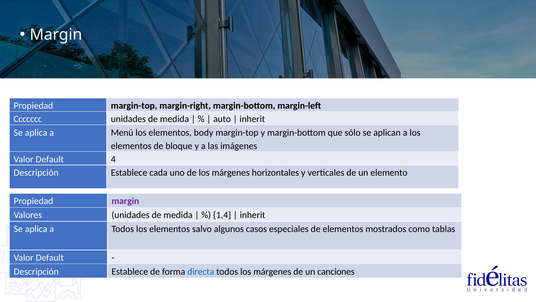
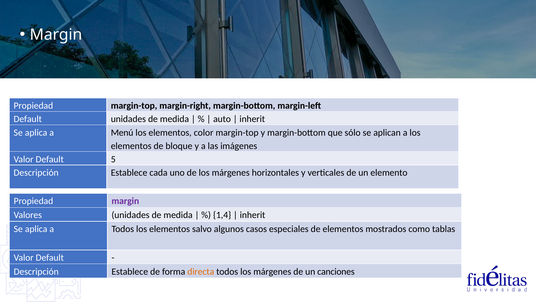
Ccccccc at (28, 119): Ccccccc -> Default
body: body -> color
4: 4 -> 5
directa colour: blue -> orange
